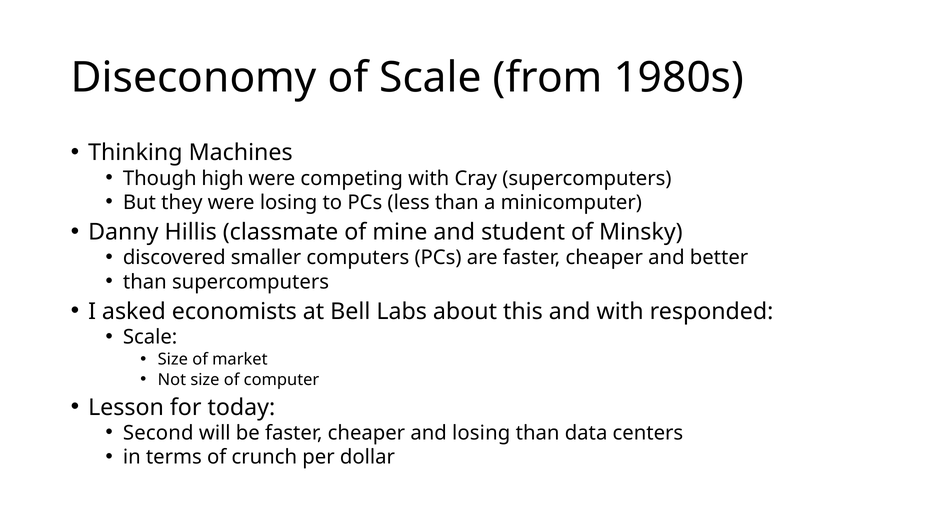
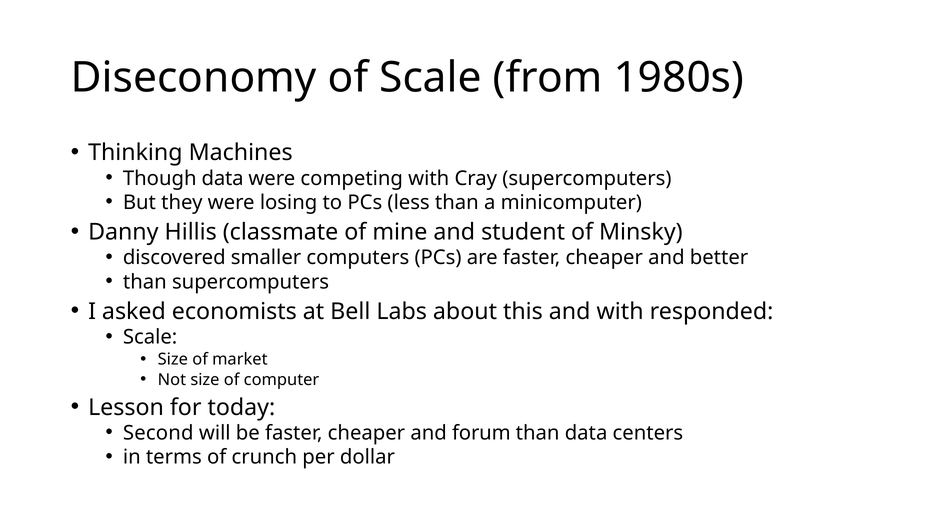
Though high: high -> data
and losing: losing -> forum
